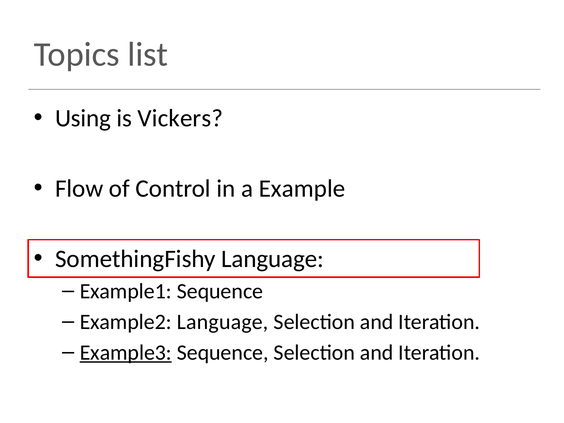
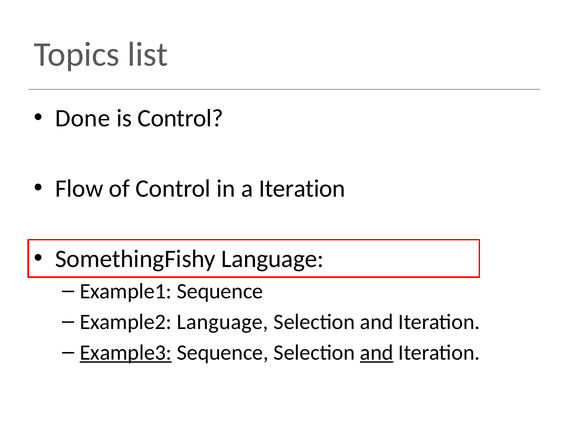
Using: Using -> Done
is Vickers: Vickers -> Control
a Example: Example -> Iteration
and at (377, 353) underline: none -> present
